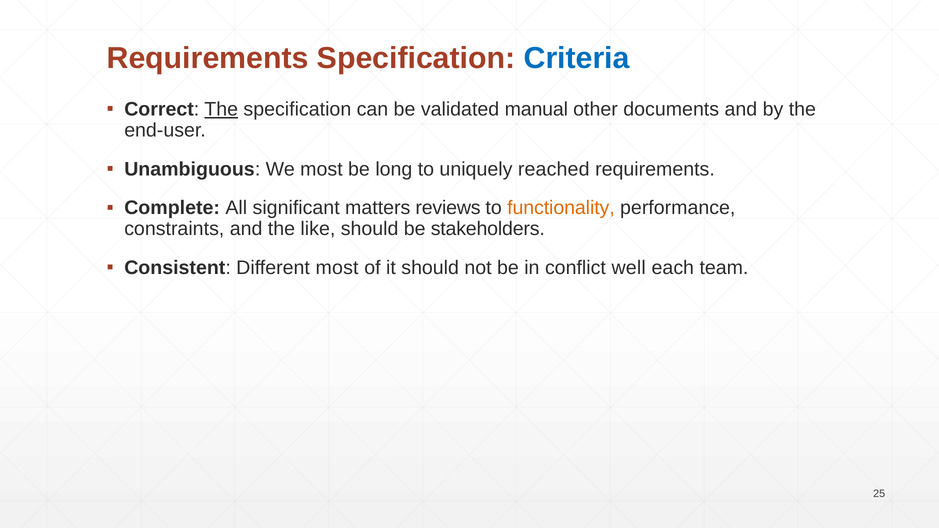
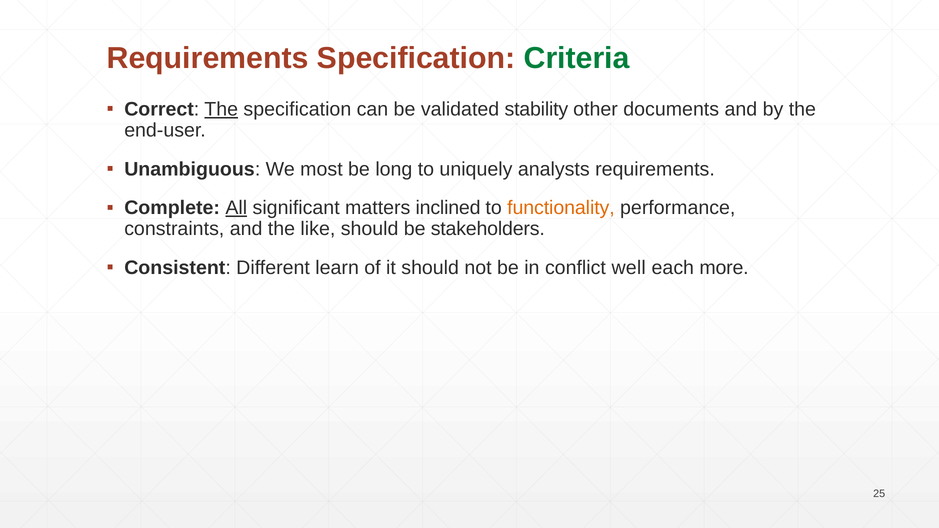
Criteria colour: blue -> green
manual: manual -> stability
reached: reached -> analysts
All underline: none -> present
reviews: reviews -> inclined
Different most: most -> learn
team: team -> more
